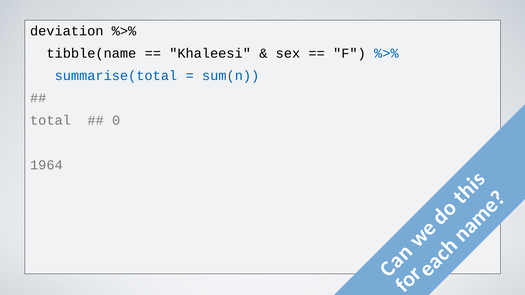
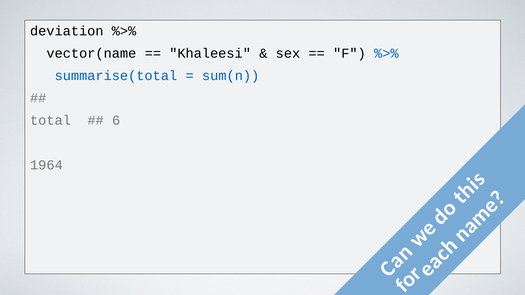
tibble(name: tibble(name -> vector(name
0: 0 -> 6
